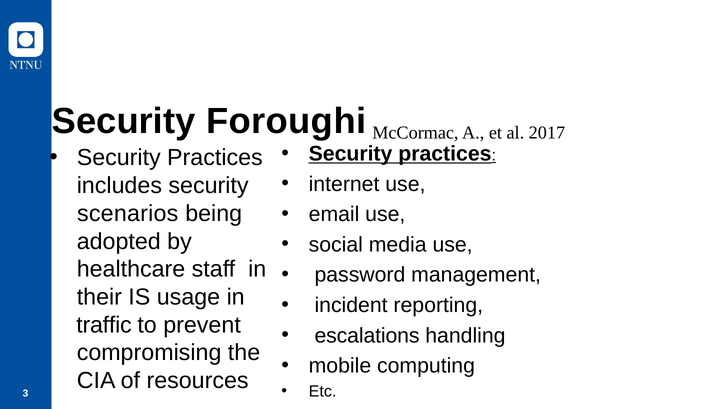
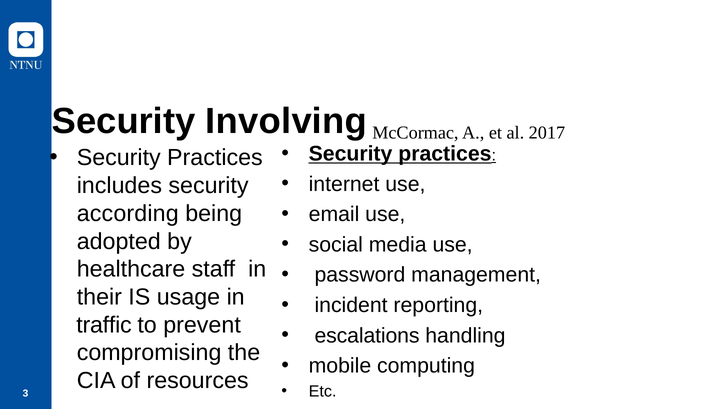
Foroughi: Foroughi -> Involving
scenarios: scenarios -> according
